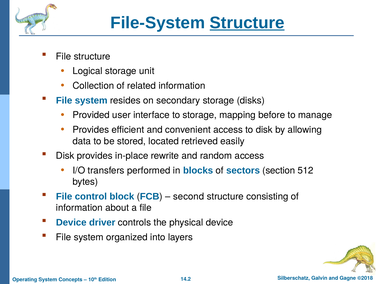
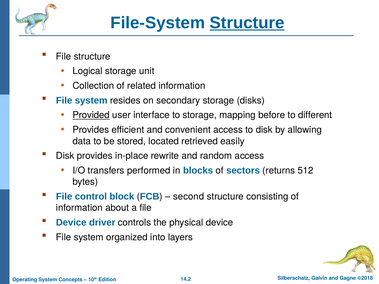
Provided underline: none -> present
manage: manage -> different
section: section -> returns
